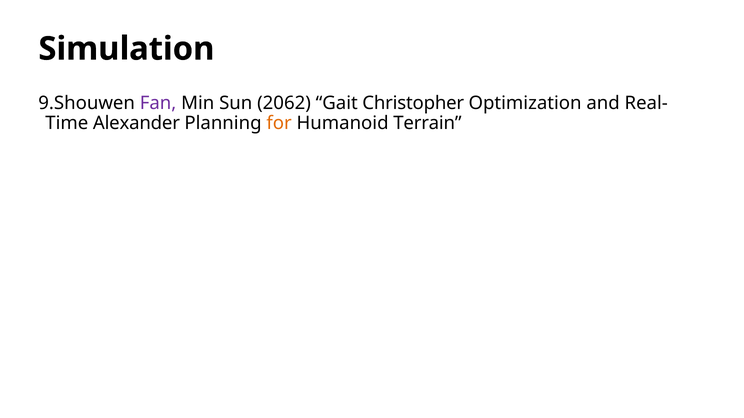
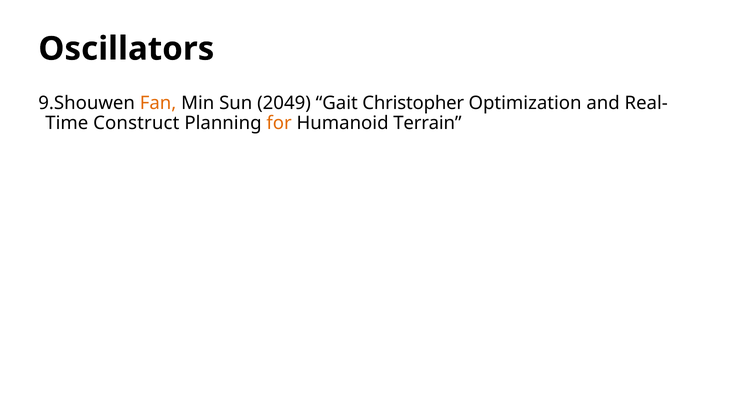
Simulation: Simulation -> Oscillators
Fan colour: purple -> orange
2062: 2062 -> 2049
Alexander: Alexander -> Construct
